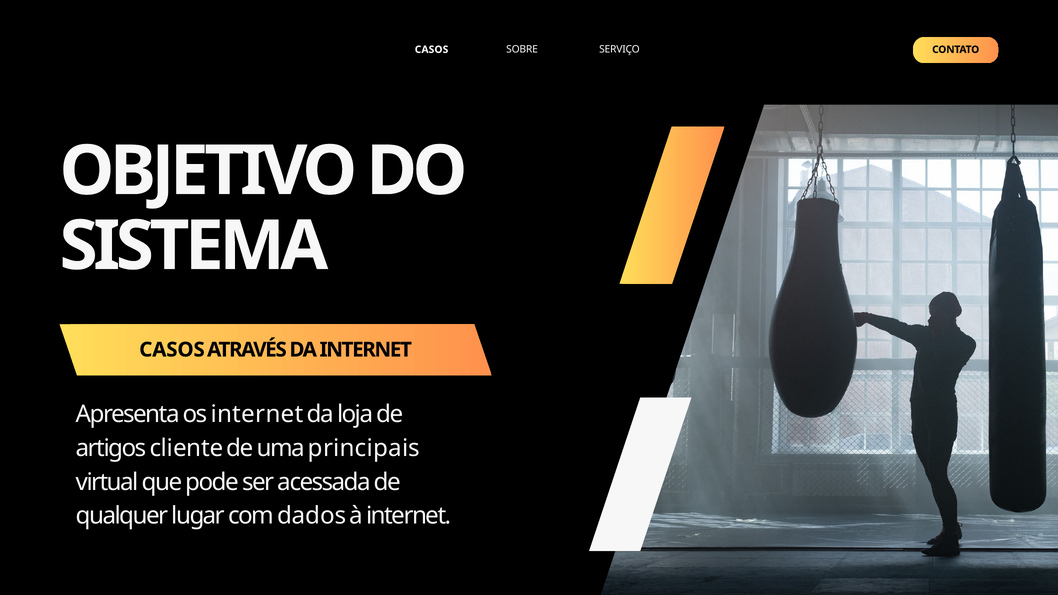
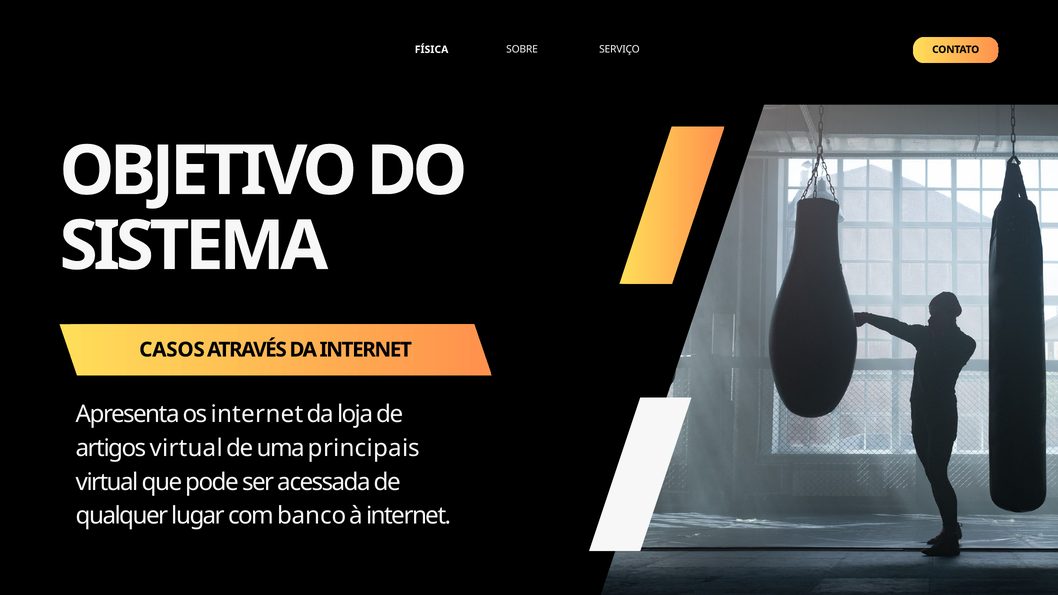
CASOS at (432, 50): CASOS -> FÍSICA
artigos cliente: cliente -> virtual
dados: dados -> banco
